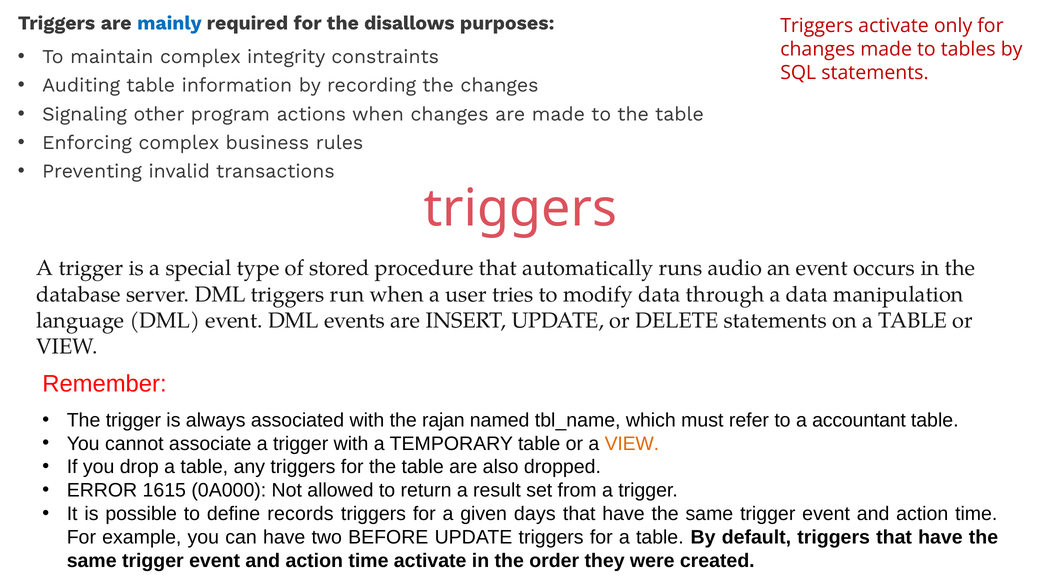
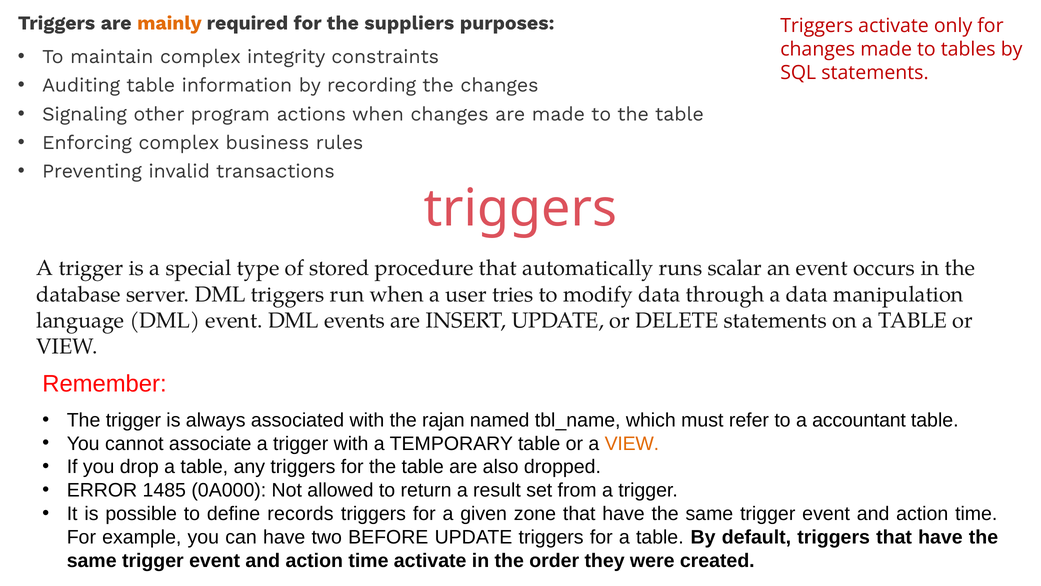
mainly colour: blue -> orange
disallows: disallows -> suppliers
audio: audio -> scalar
1615: 1615 -> 1485
days: days -> zone
